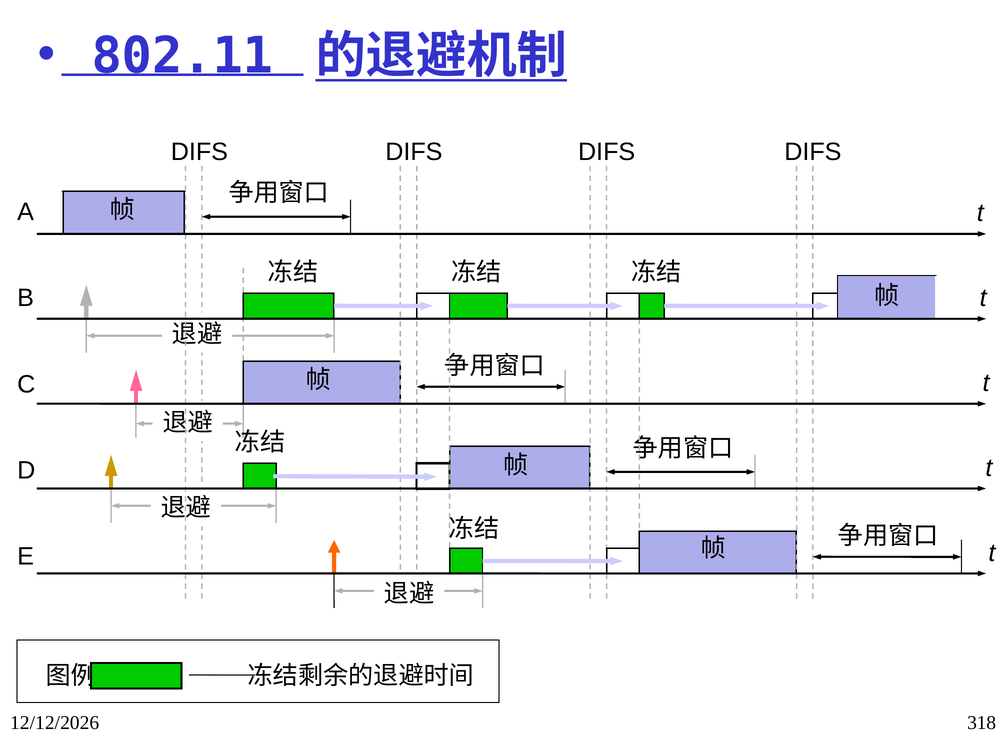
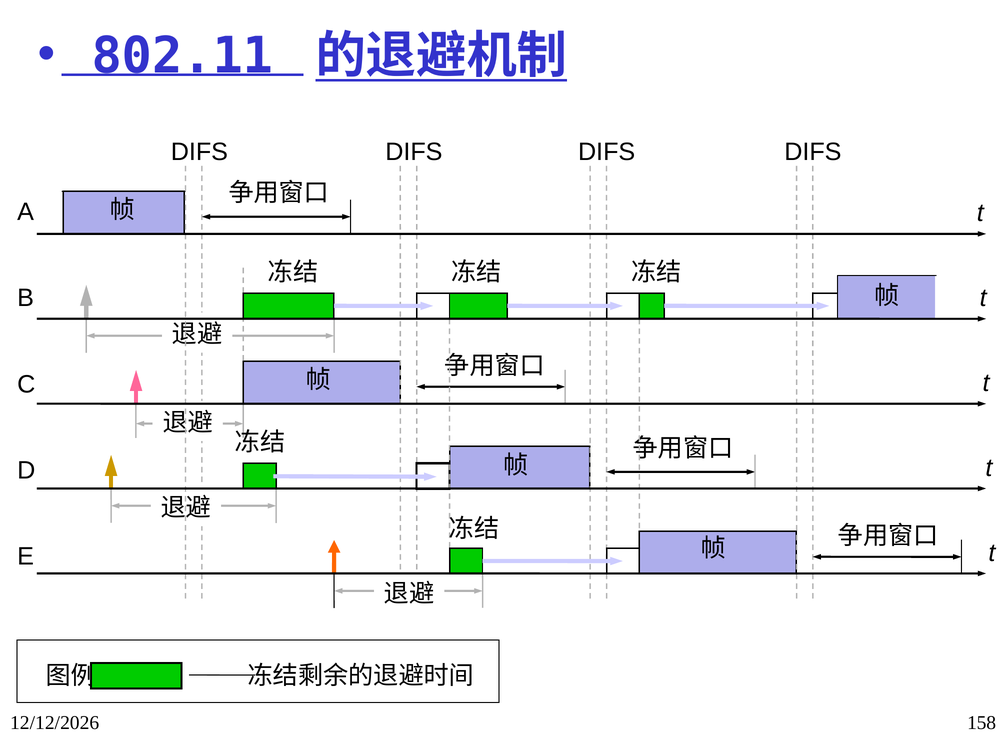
318: 318 -> 158
